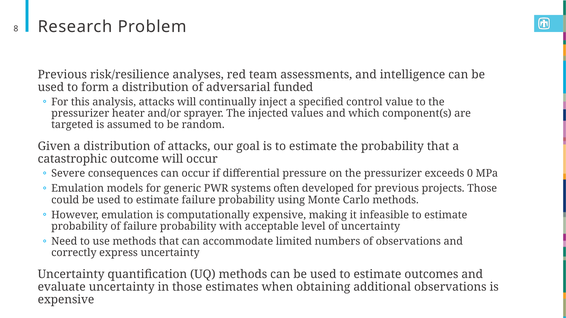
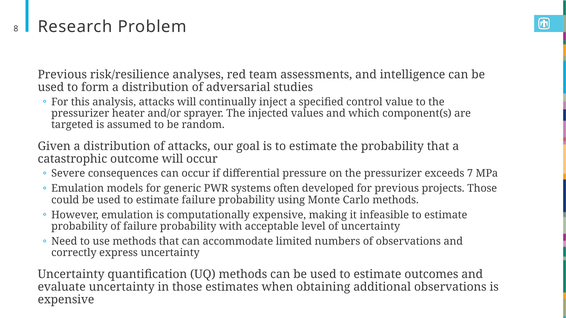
funded: funded -> studies
0: 0 -> 7
